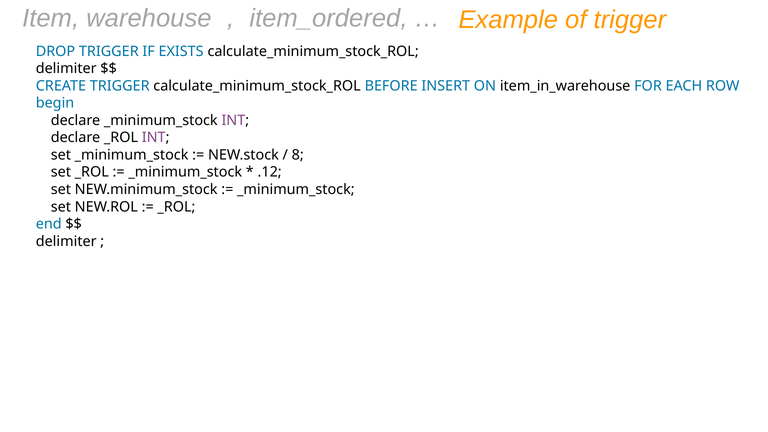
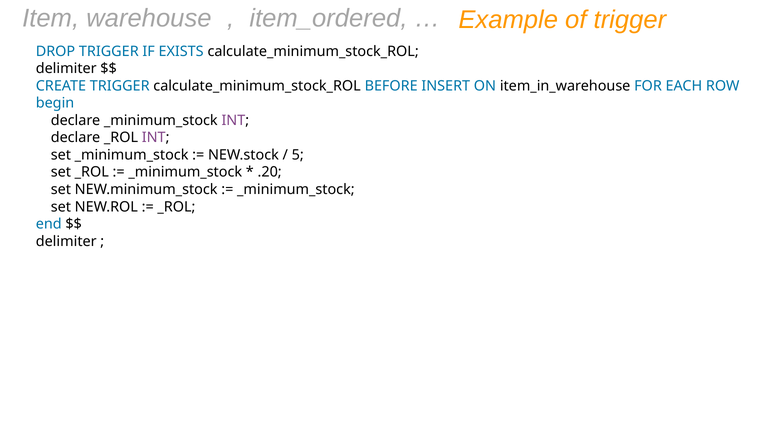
8: 8 -> 5
.12: .12 -> .20
